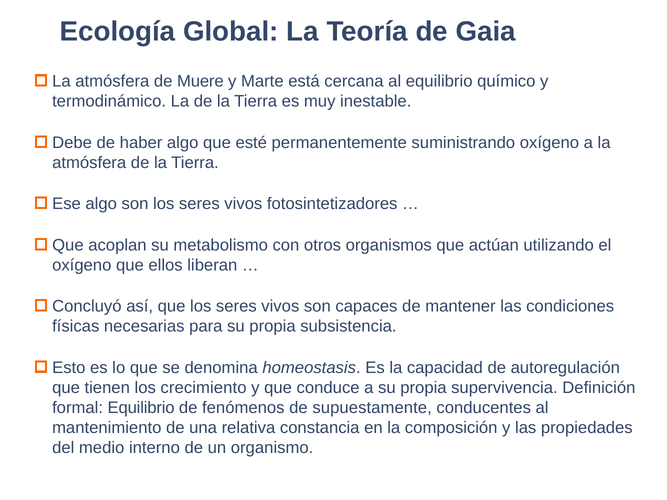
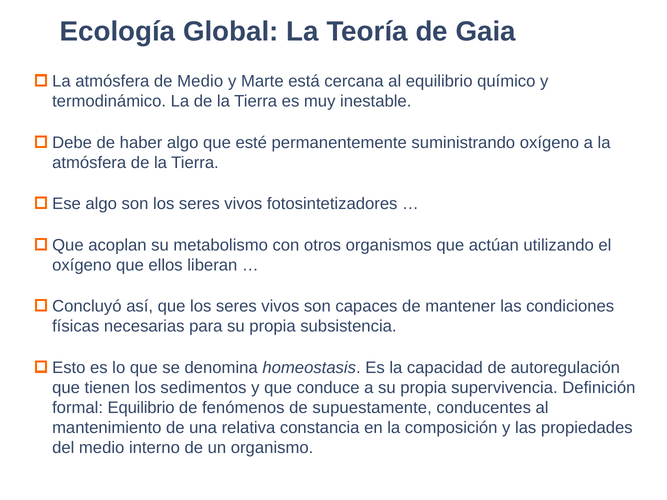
de Muere: Muere -> Medio
crecimiento: crecimiento -> sedimentos
